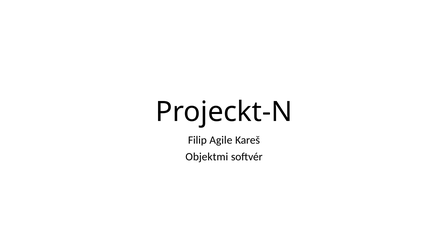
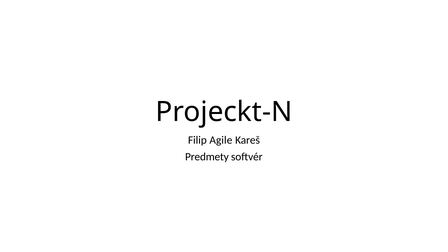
Objektmi: Objektmi -> Predmety
